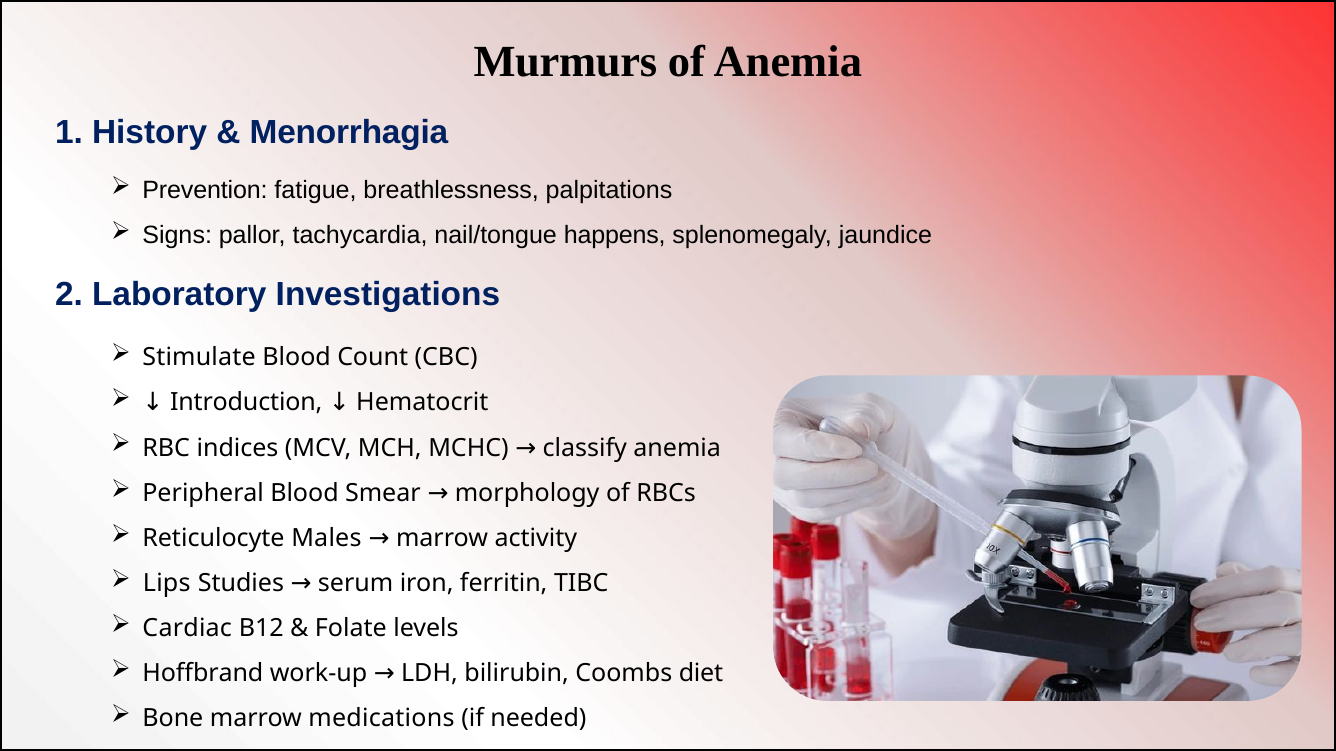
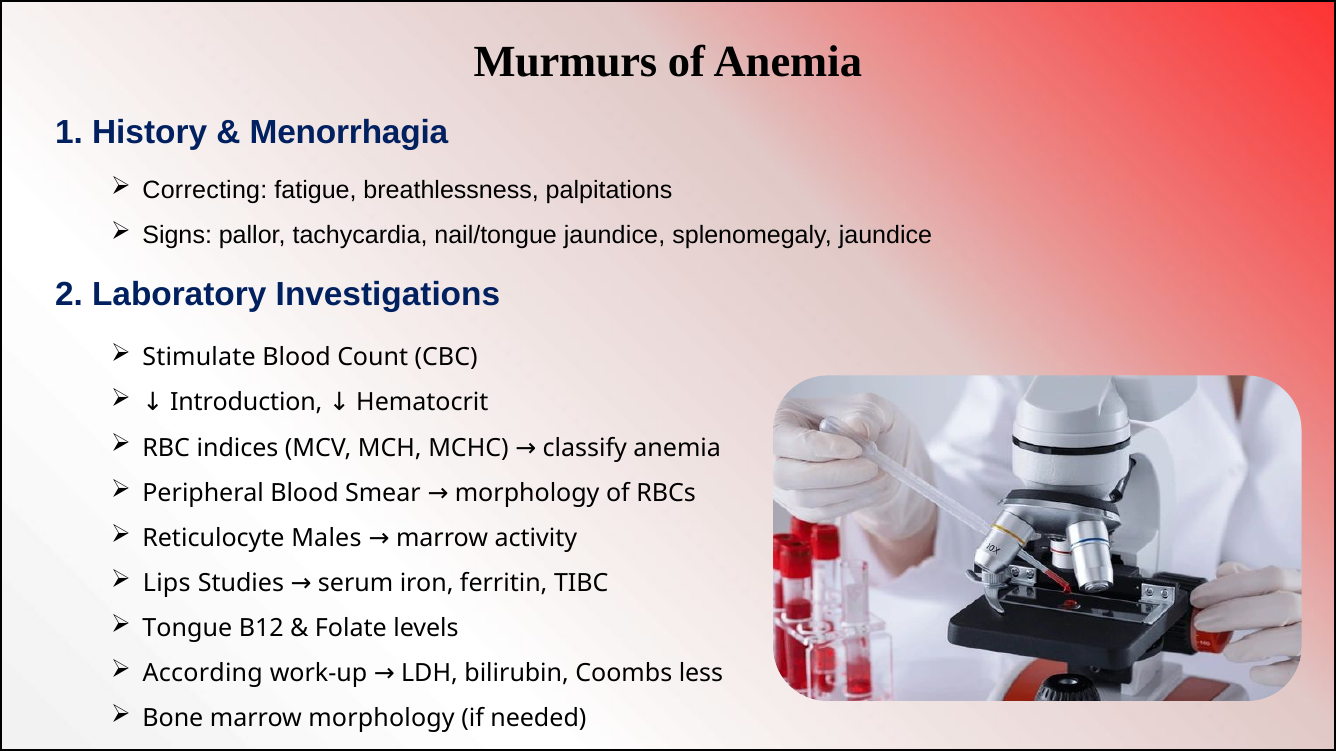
Prevention: Prevention -> Correcting
nail/tongue happens: happens -> jaundice
Cardiac: Cardiac -> Tongue
Hoffbrand: Hoffbrand -> According
diet: diet -> less
marrow medications: medications -> morphology
